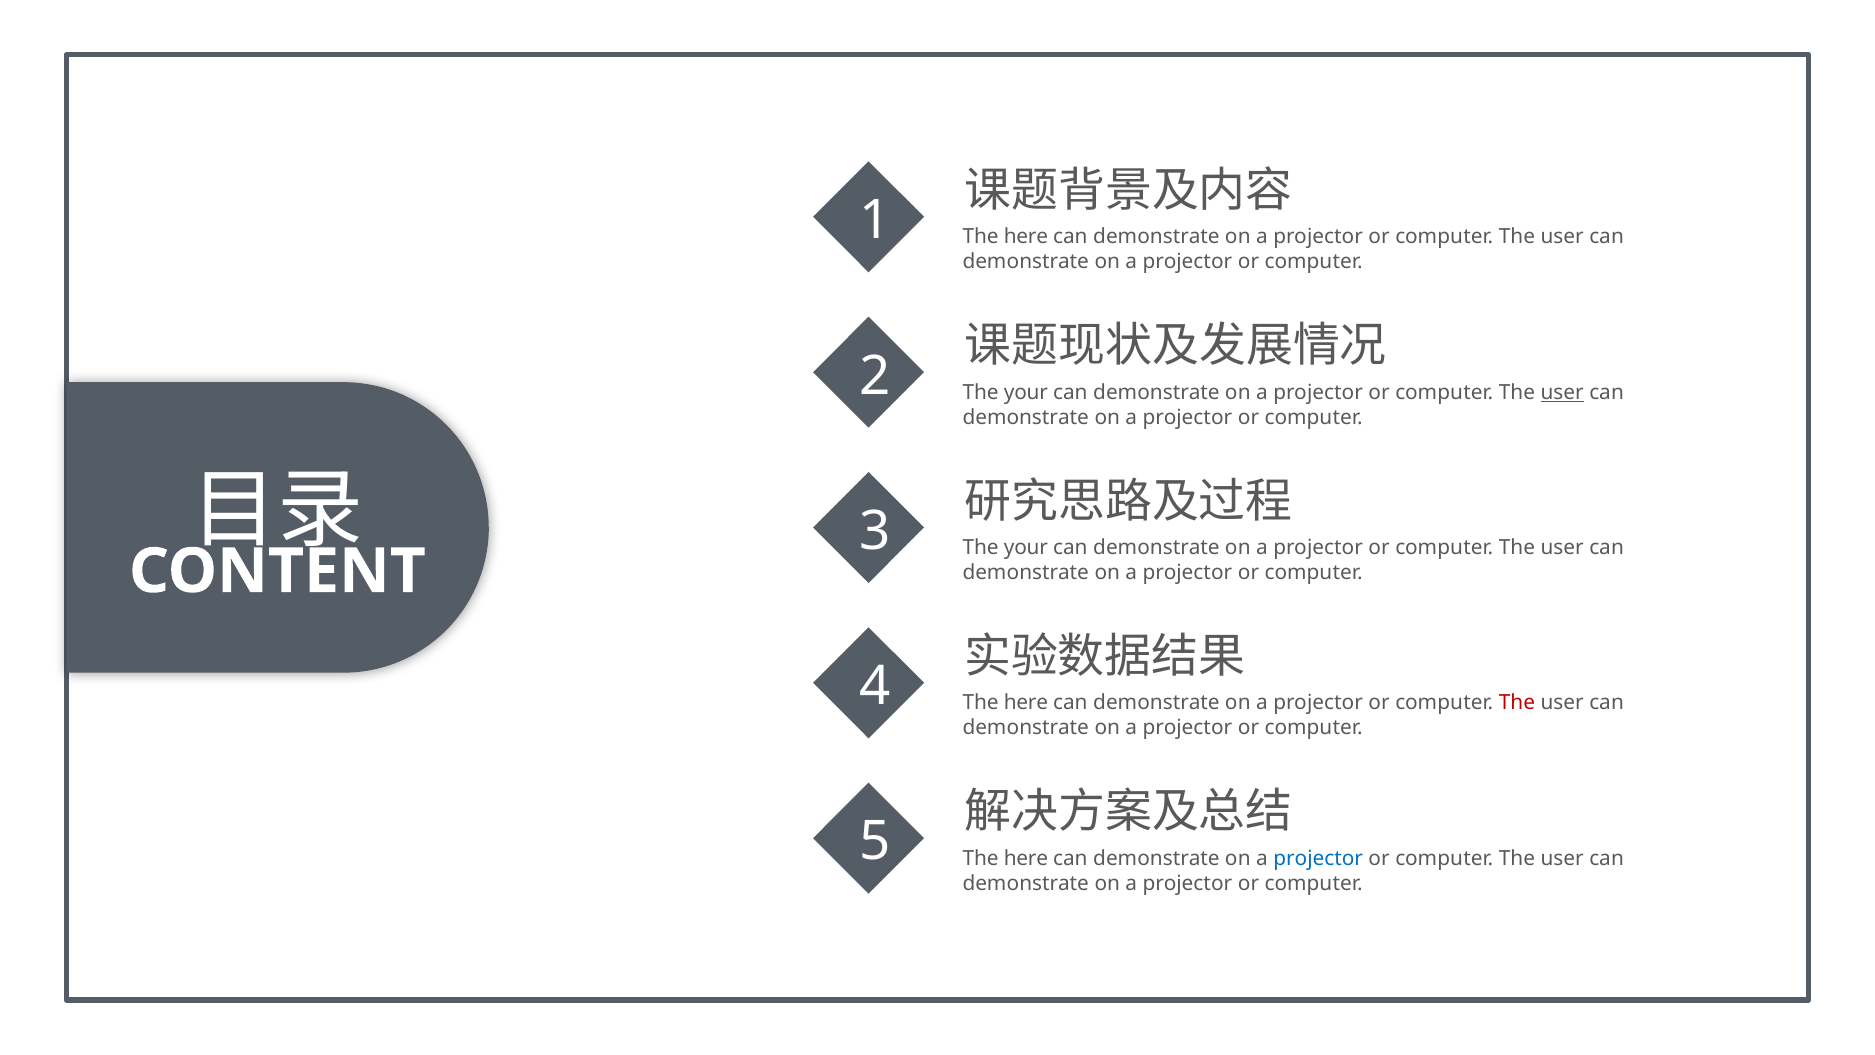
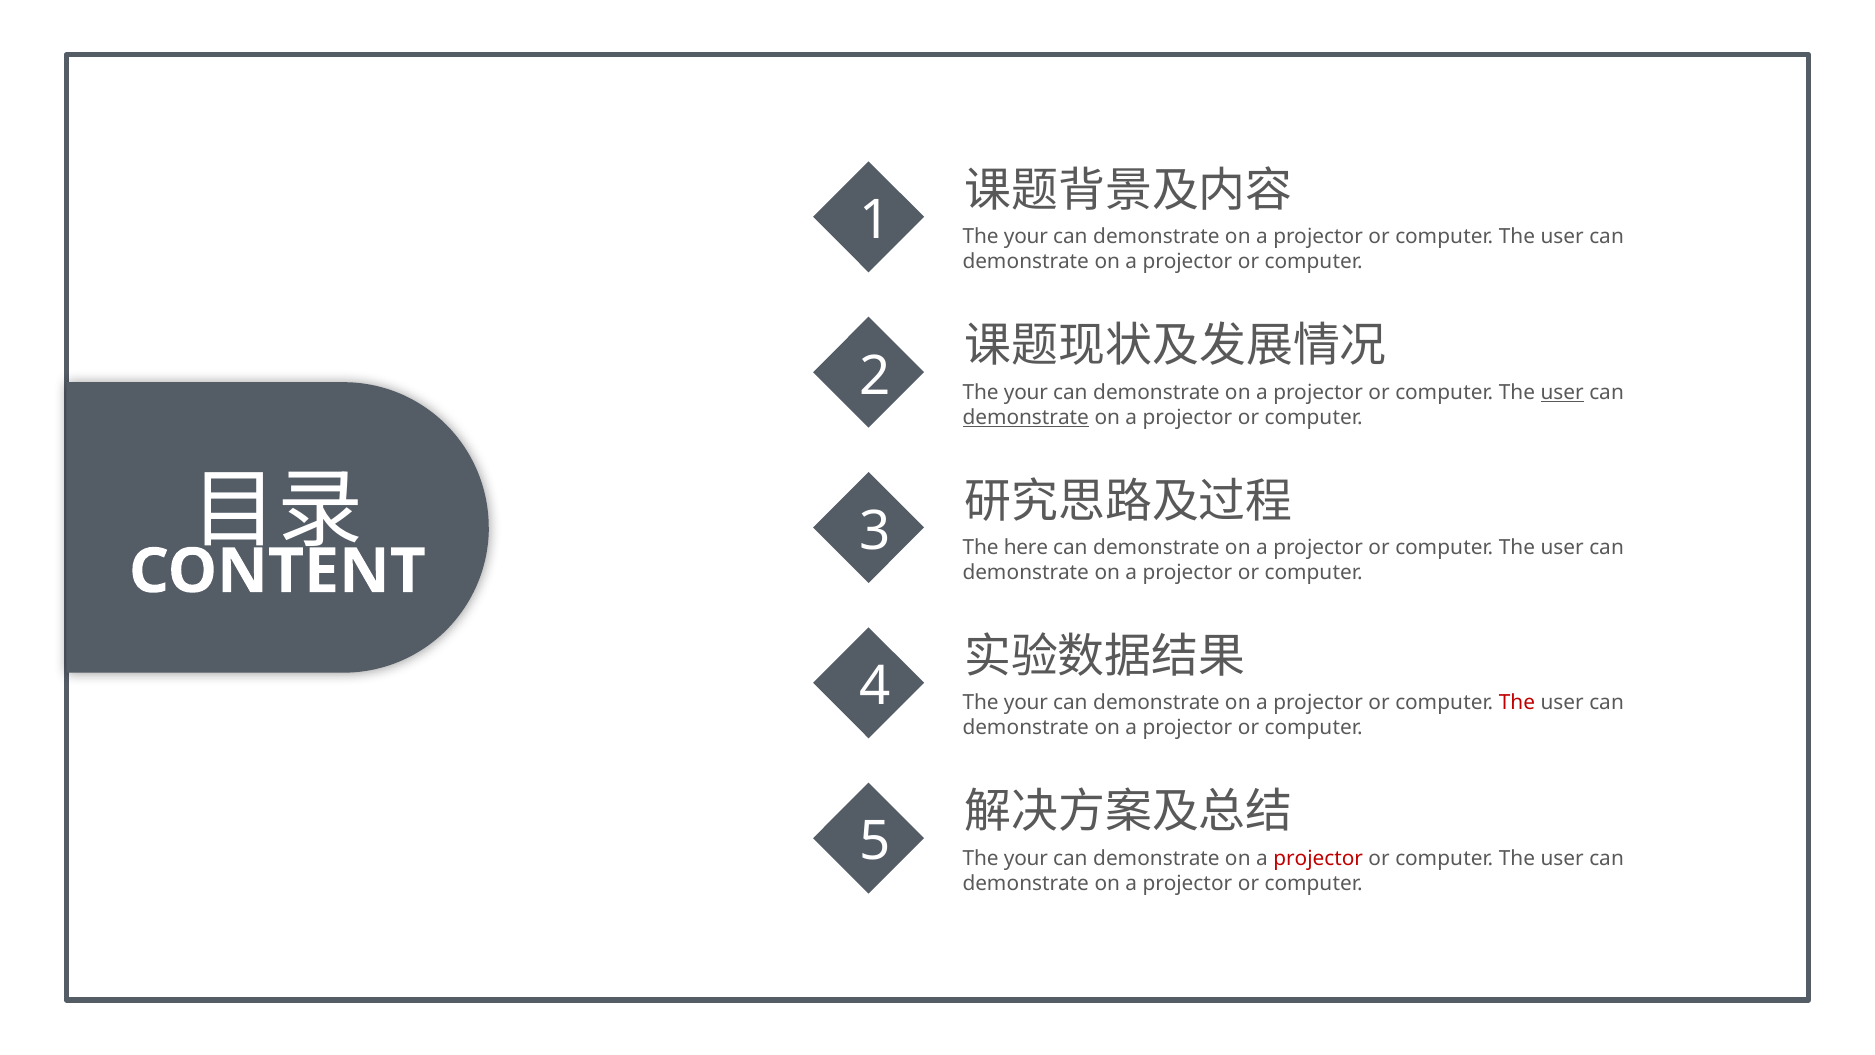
here at (1026, 237): here -> your
demonstrate at (1026, 417) underline: none -> present
your at (1026, 548): your -> here
here at (1026, 703): here -> your
here at (1026, 858): here -> your
projector at (1318, 858) colour: blue -> red
